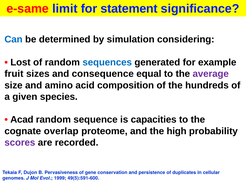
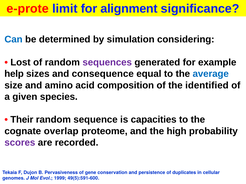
e-same: e-same -> e-prote
statement: statement -> alignment
sequences colour: blue -> purple
fruit: fruit -> help
average colour: purple -> blue
hundreds: hundreds -> identified
Acad: Acad -> Their
